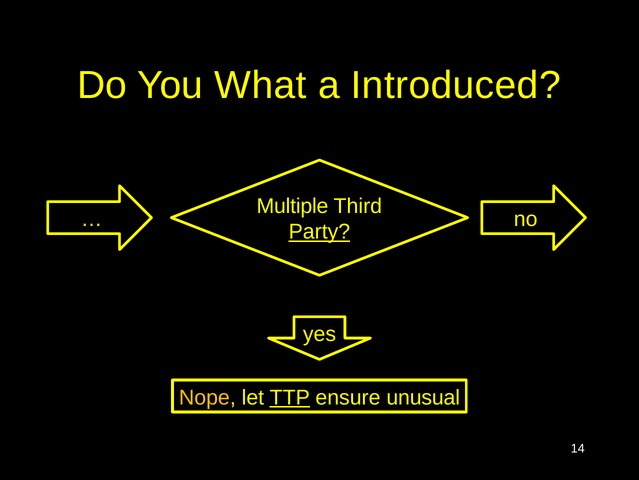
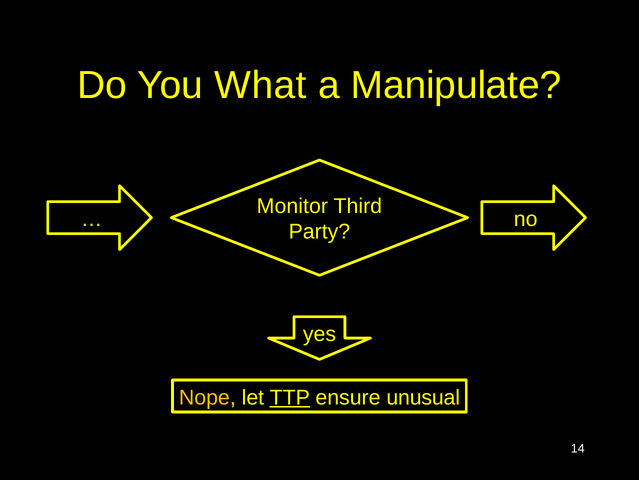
Introduced: Introduced -> Manipulate
Multiple: Multiple -> Monitor
Party underline: present -> none
